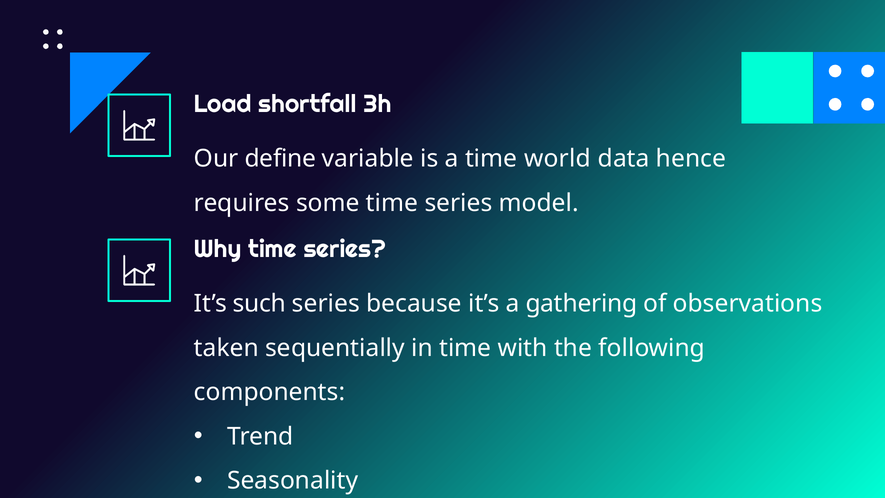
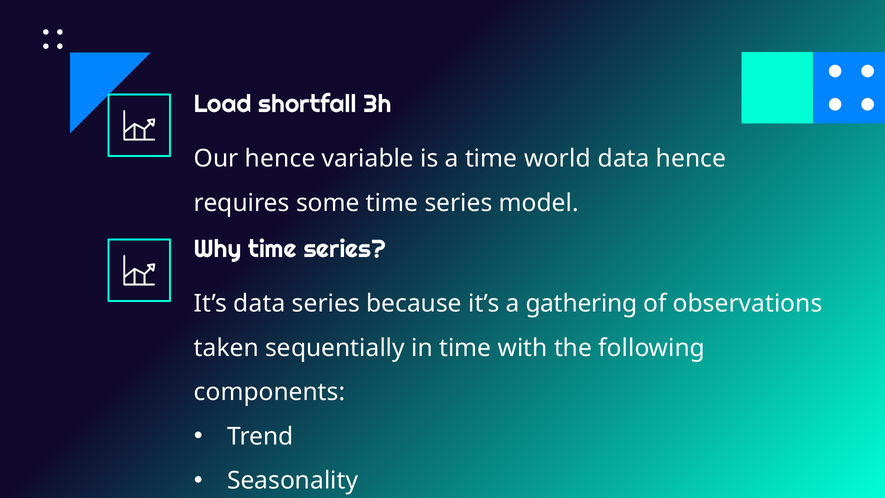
Our define: define -> hence
It’s such: such -> data
